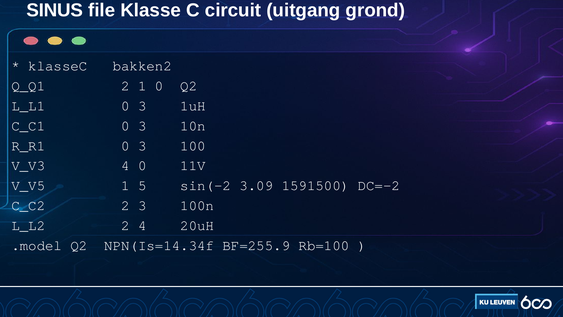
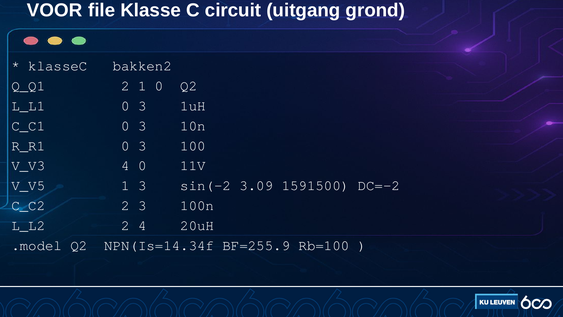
SINUS: SINUS -> VOOR
1 5: 5 -> 3
